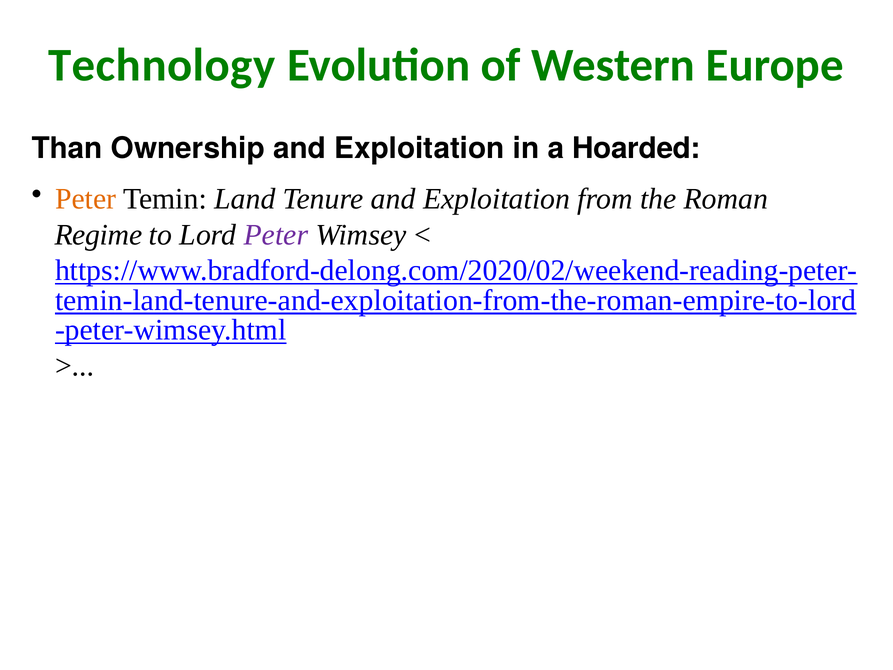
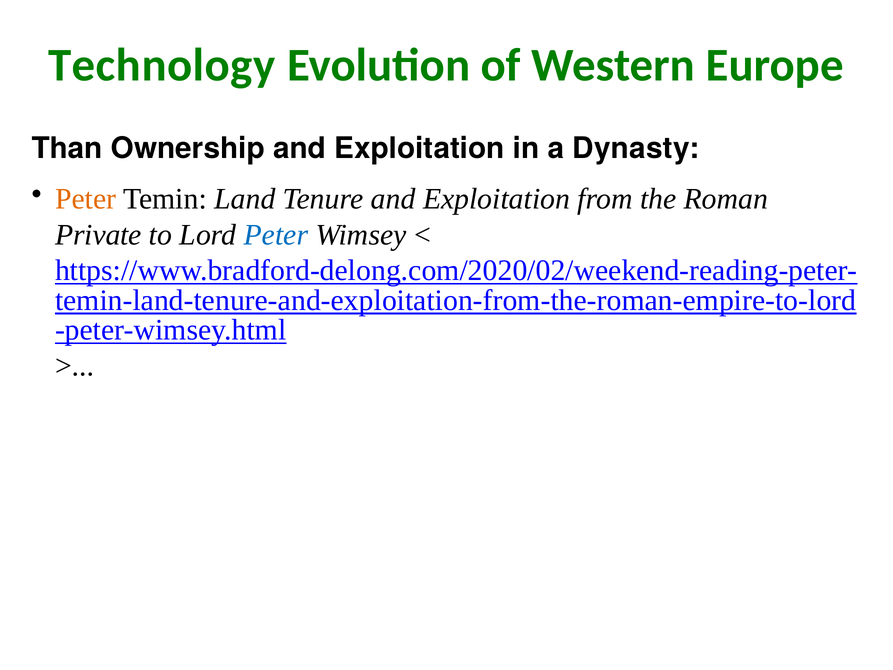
Hoarded: Hoarded -> Dynasty
Regime: Regime -> Private
Peter at (276, 235) colour: purple -> blue
